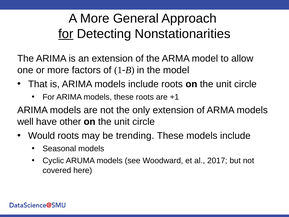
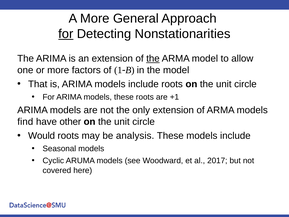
the at (153, 59) underline: none -> present
well: well -> find
trending: trending -> analysis
